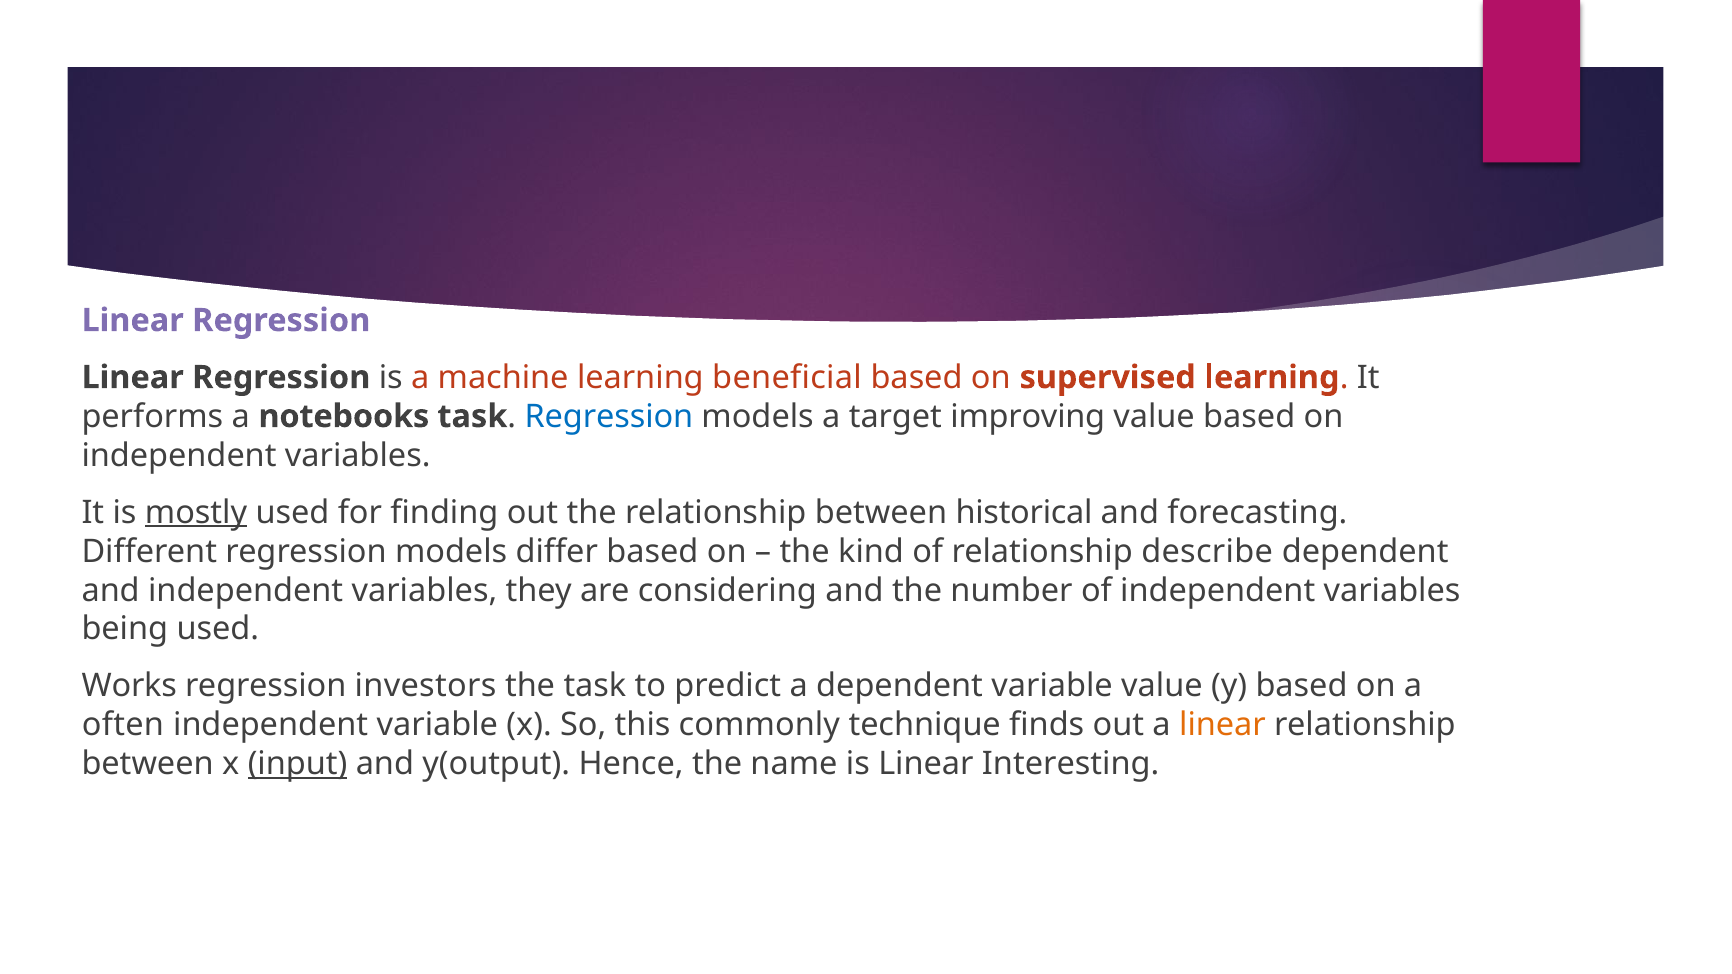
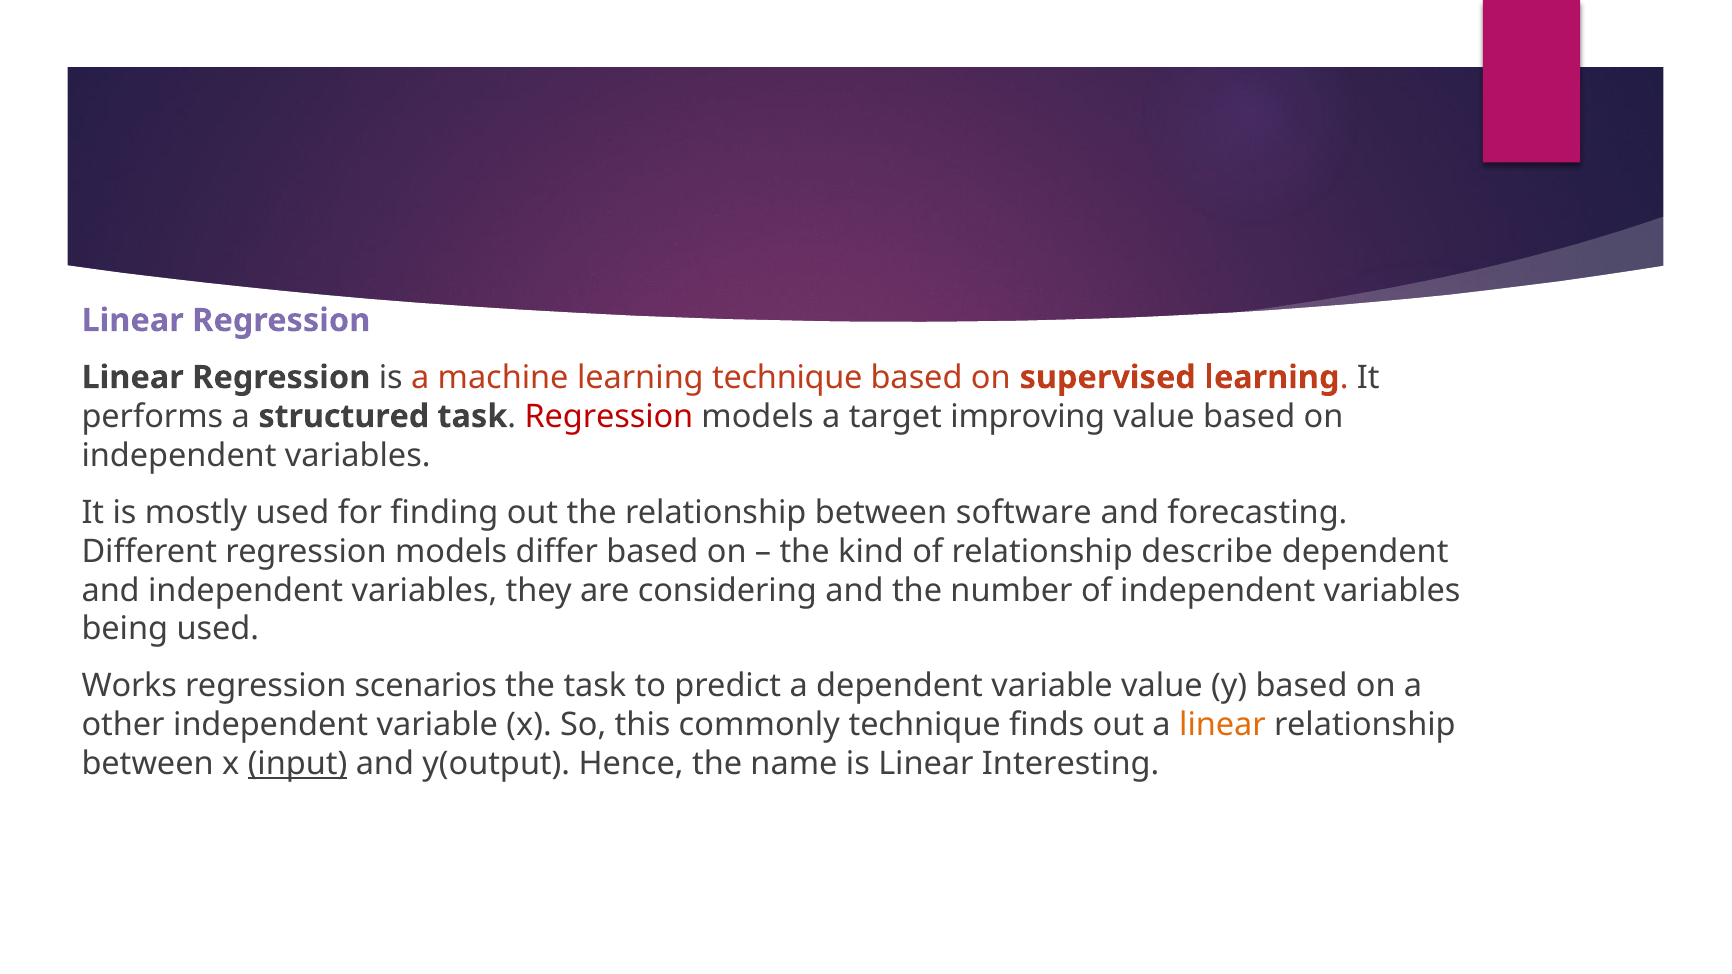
learning beneficial: beneficial -> technique
notebooks: notebooks -> structured
Regression at (609, 417) colour: blue -> red
mostly underline: present -> none
historical: historical -> software
investors: investors -> scenarios
often: often -> other
